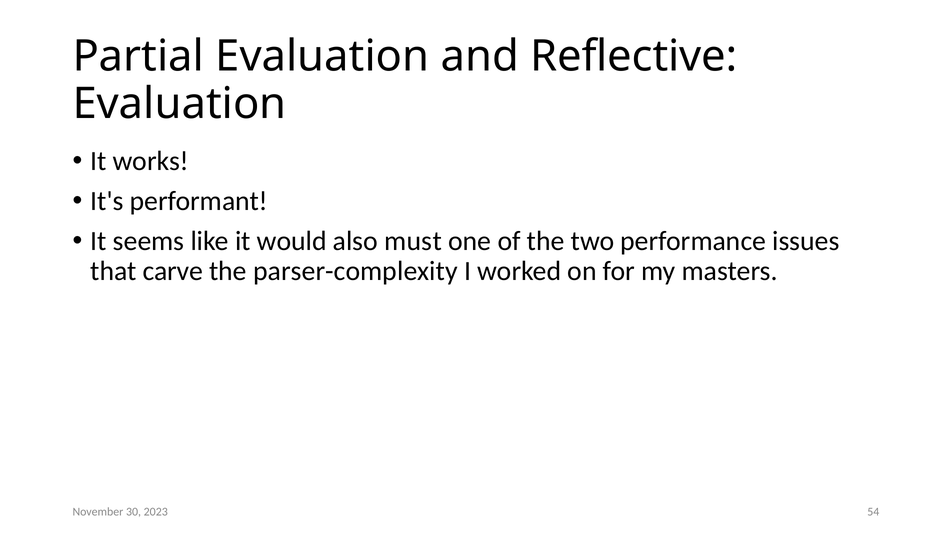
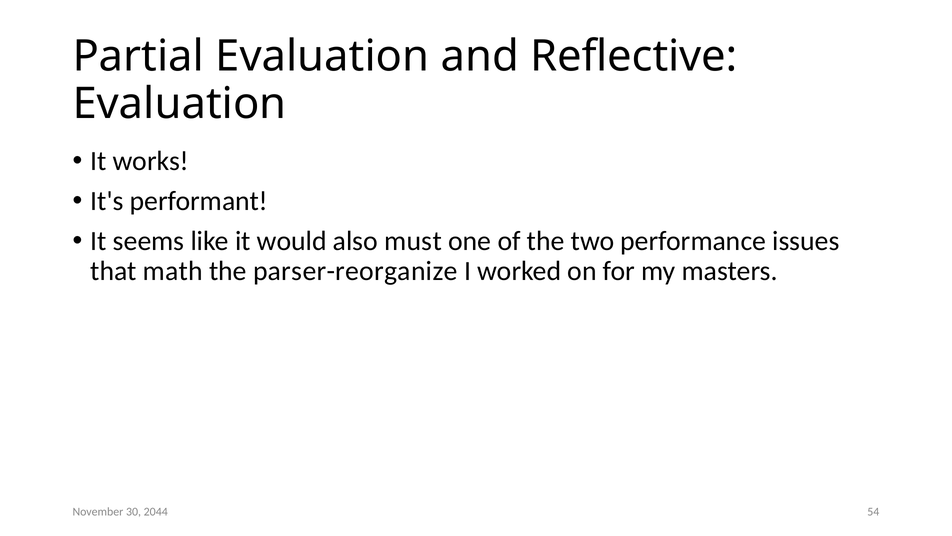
carve: carve -> math
parser-complexity: parser-complexity -> parser-reorganize
2023: 2023 -> 2044
